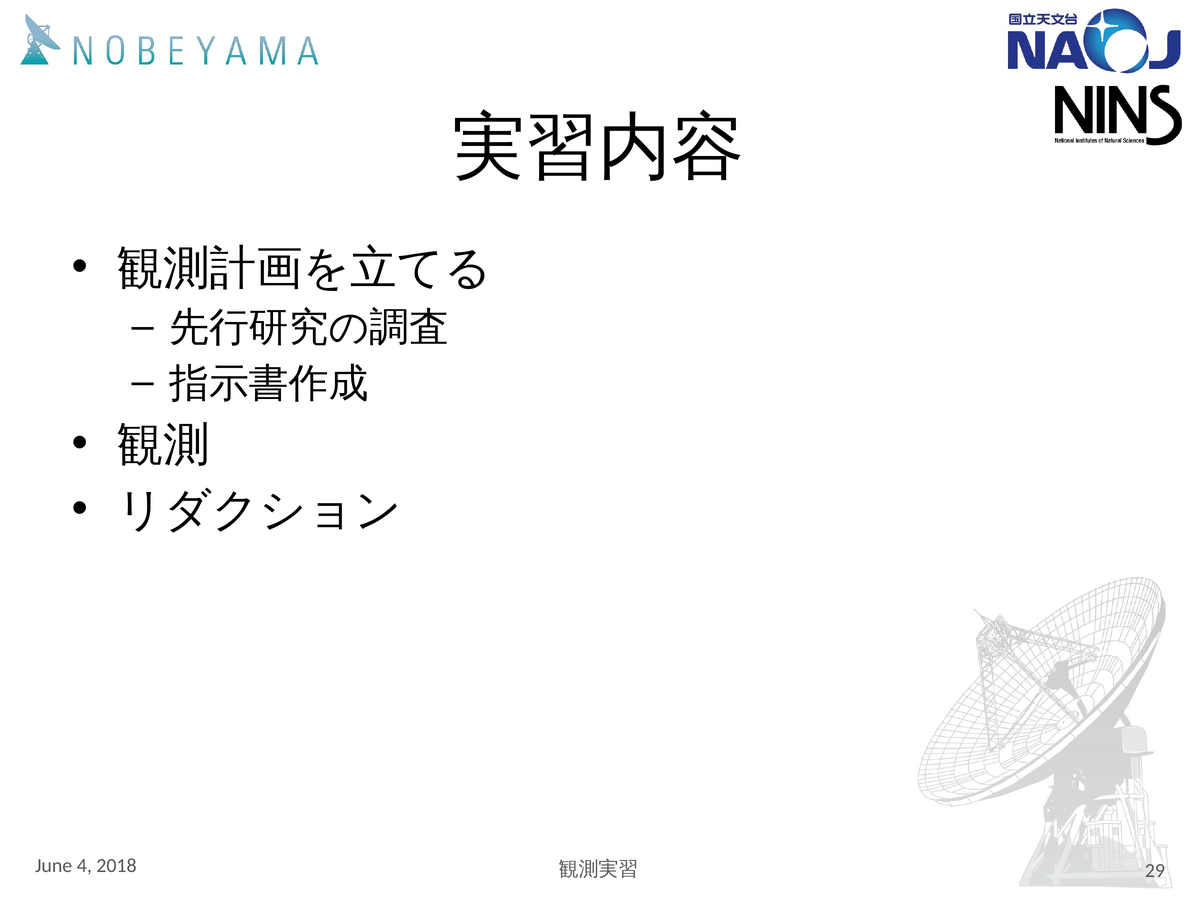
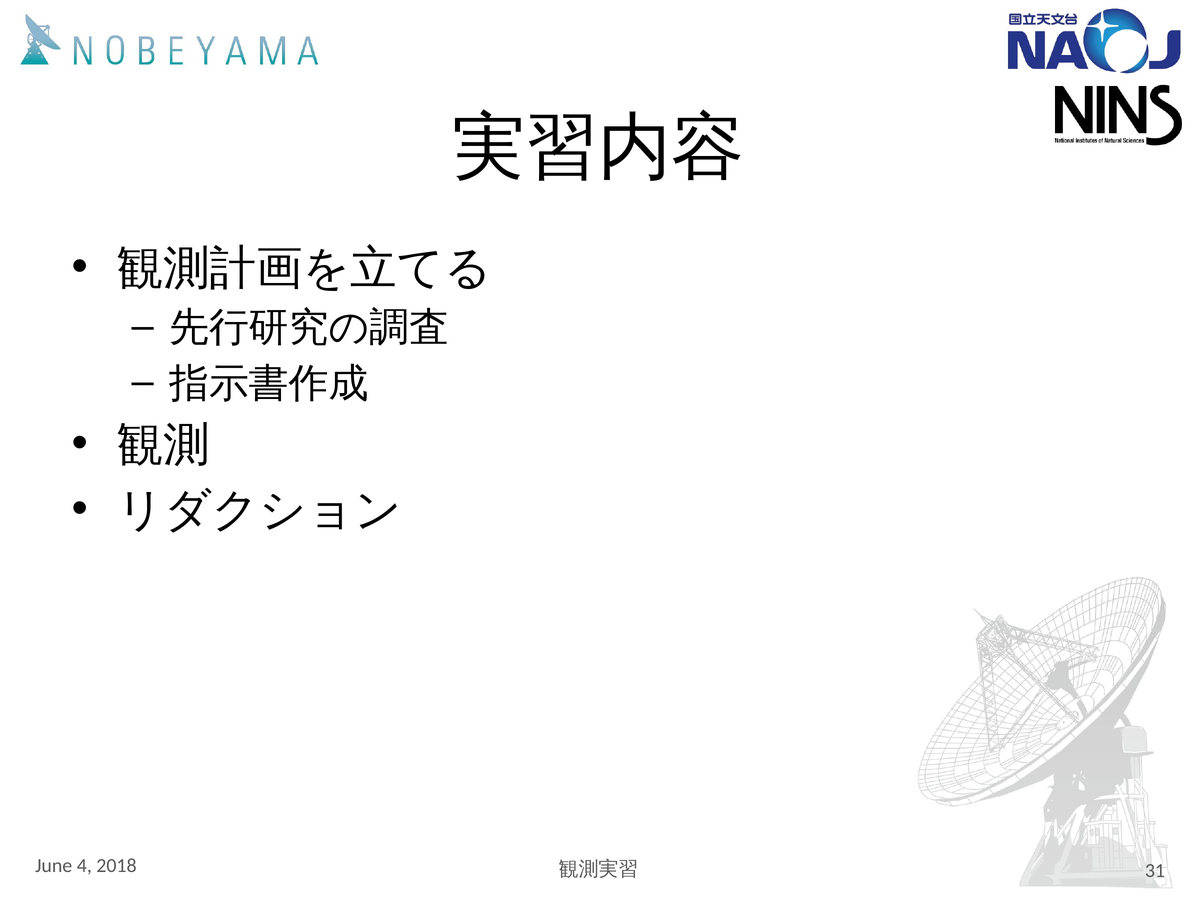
29: 29 -> 31
